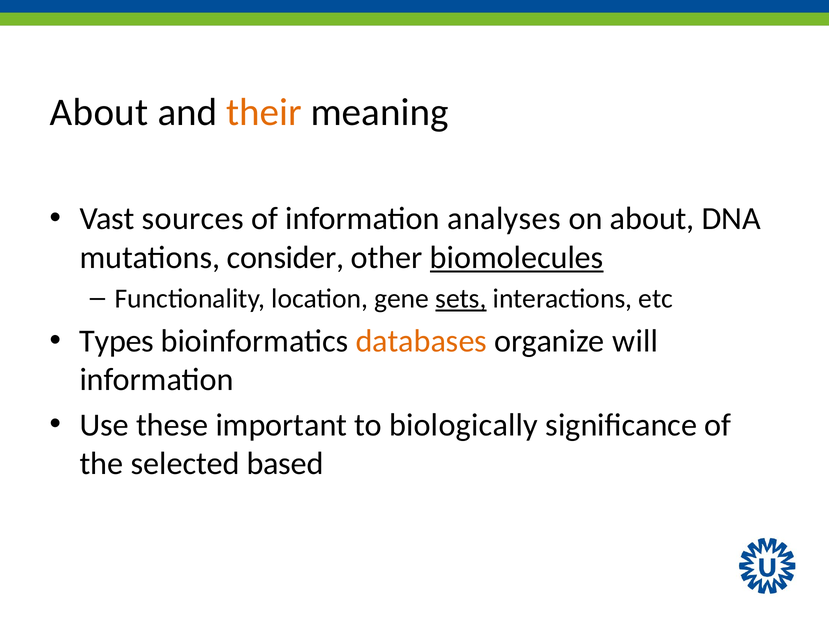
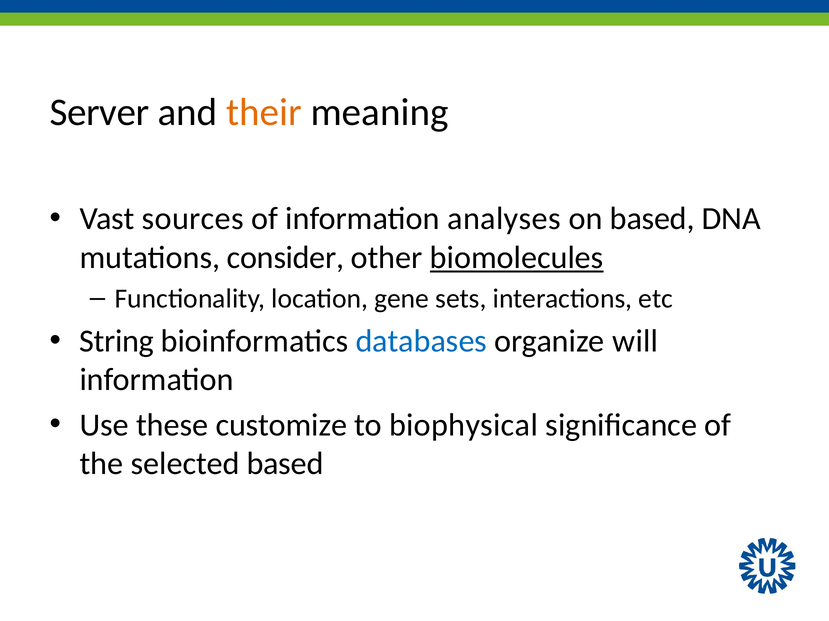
About at (99, 113): About -> Server
on about: about -> based
sets underline: present -> none
Types: Types -> String
databases colour: orange -> blue
important: important -> customize
biologically: biologically -> biophysical
